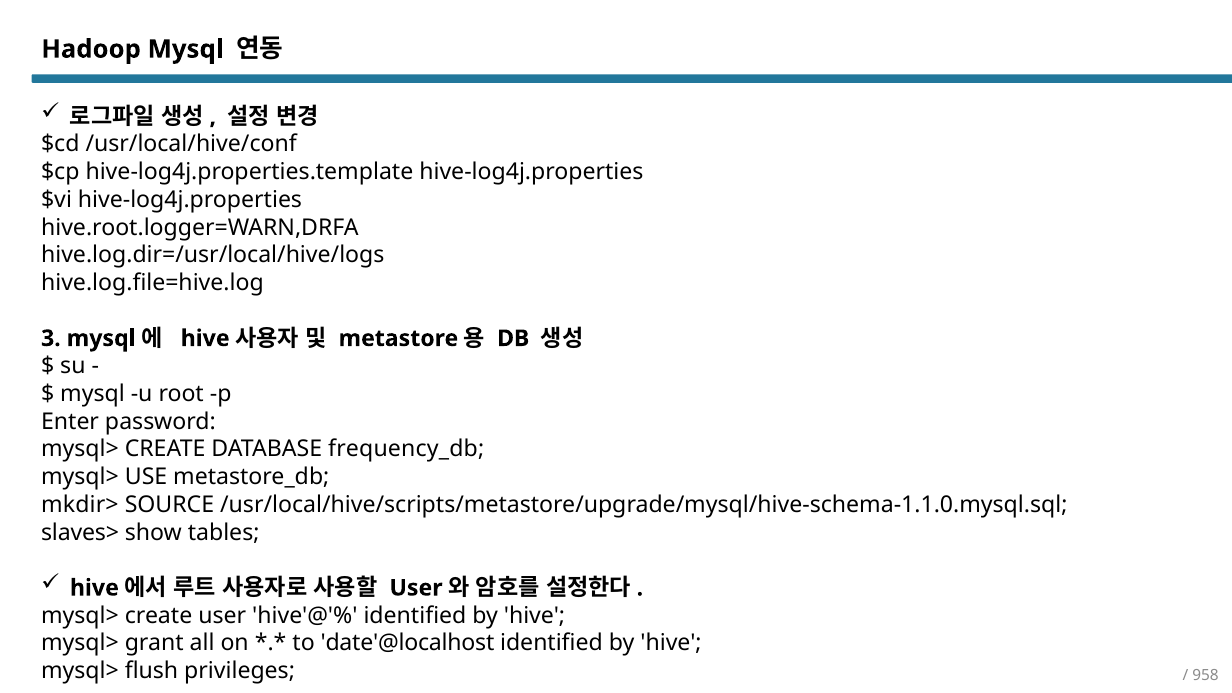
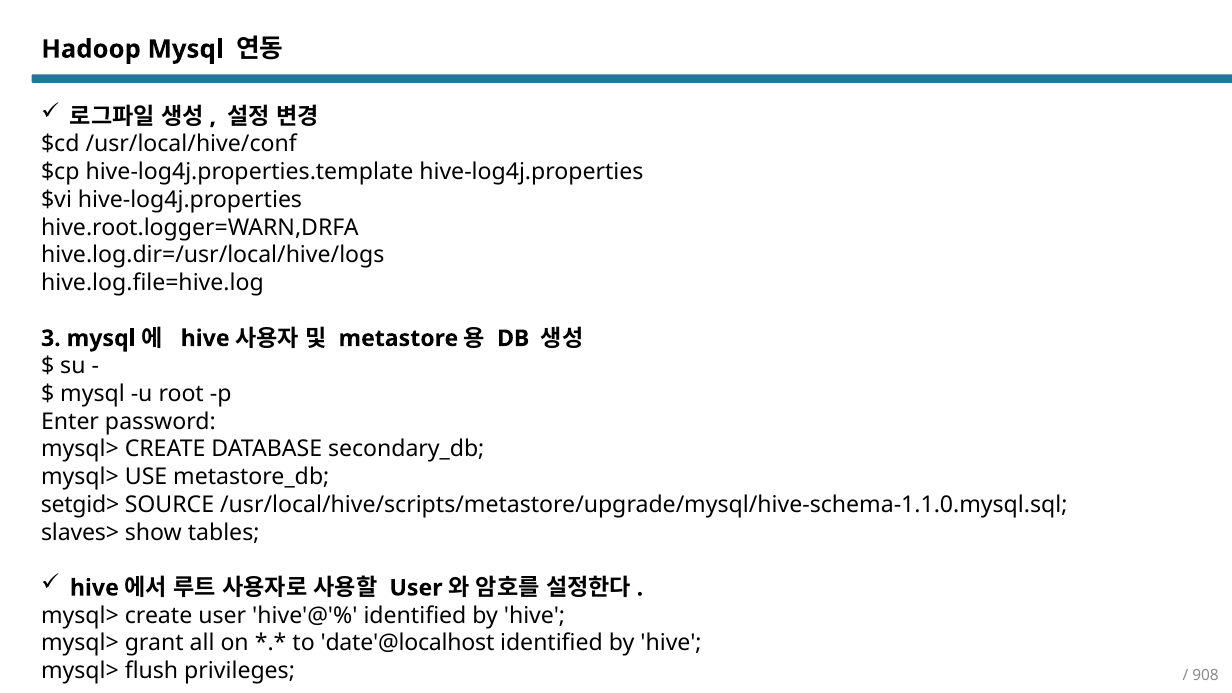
frequency_db: frequency_db -> secondary_db
mkdir>: mkdir> -> setgid>
958: 958 -> 908
